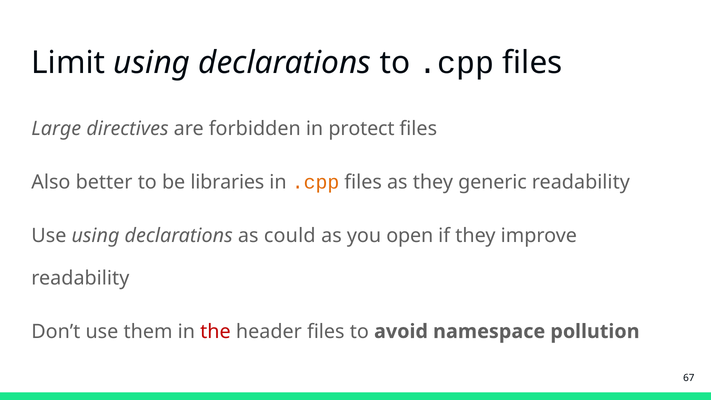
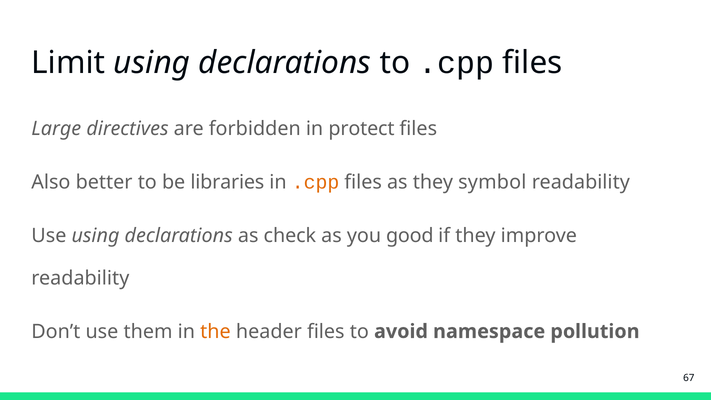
generic: generic -> symbol
could: could -> check
open: open -> good
the colour: red -> orange
